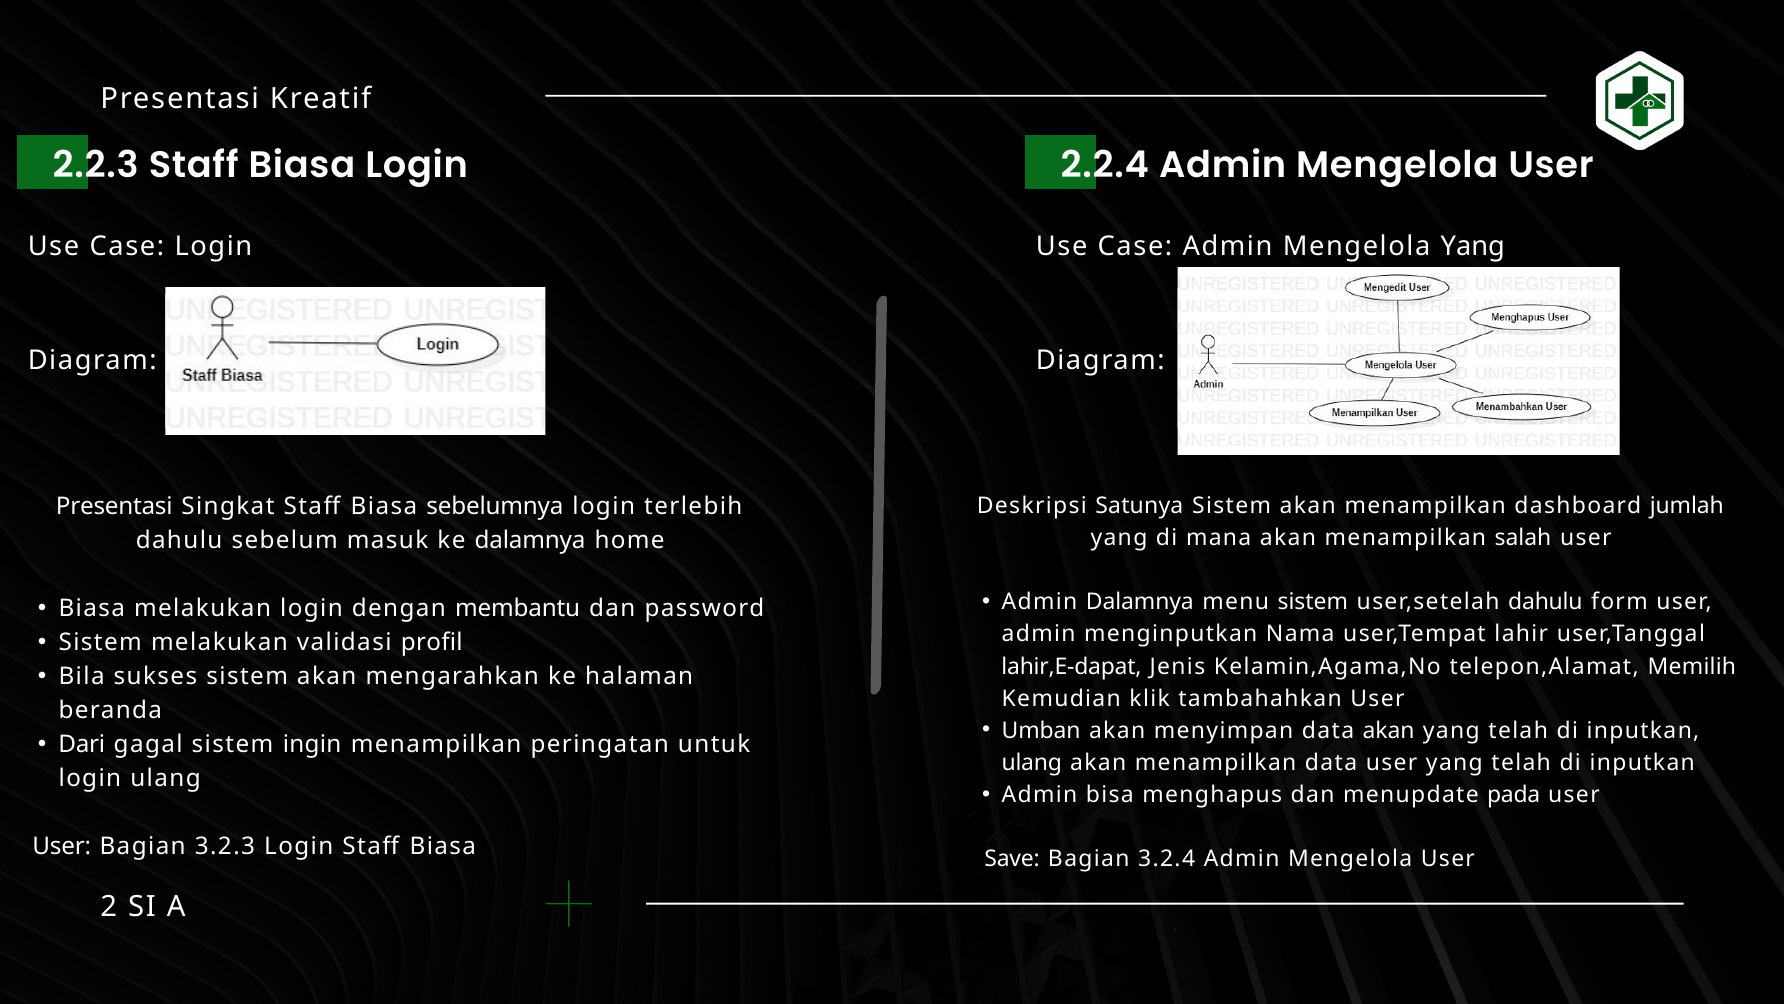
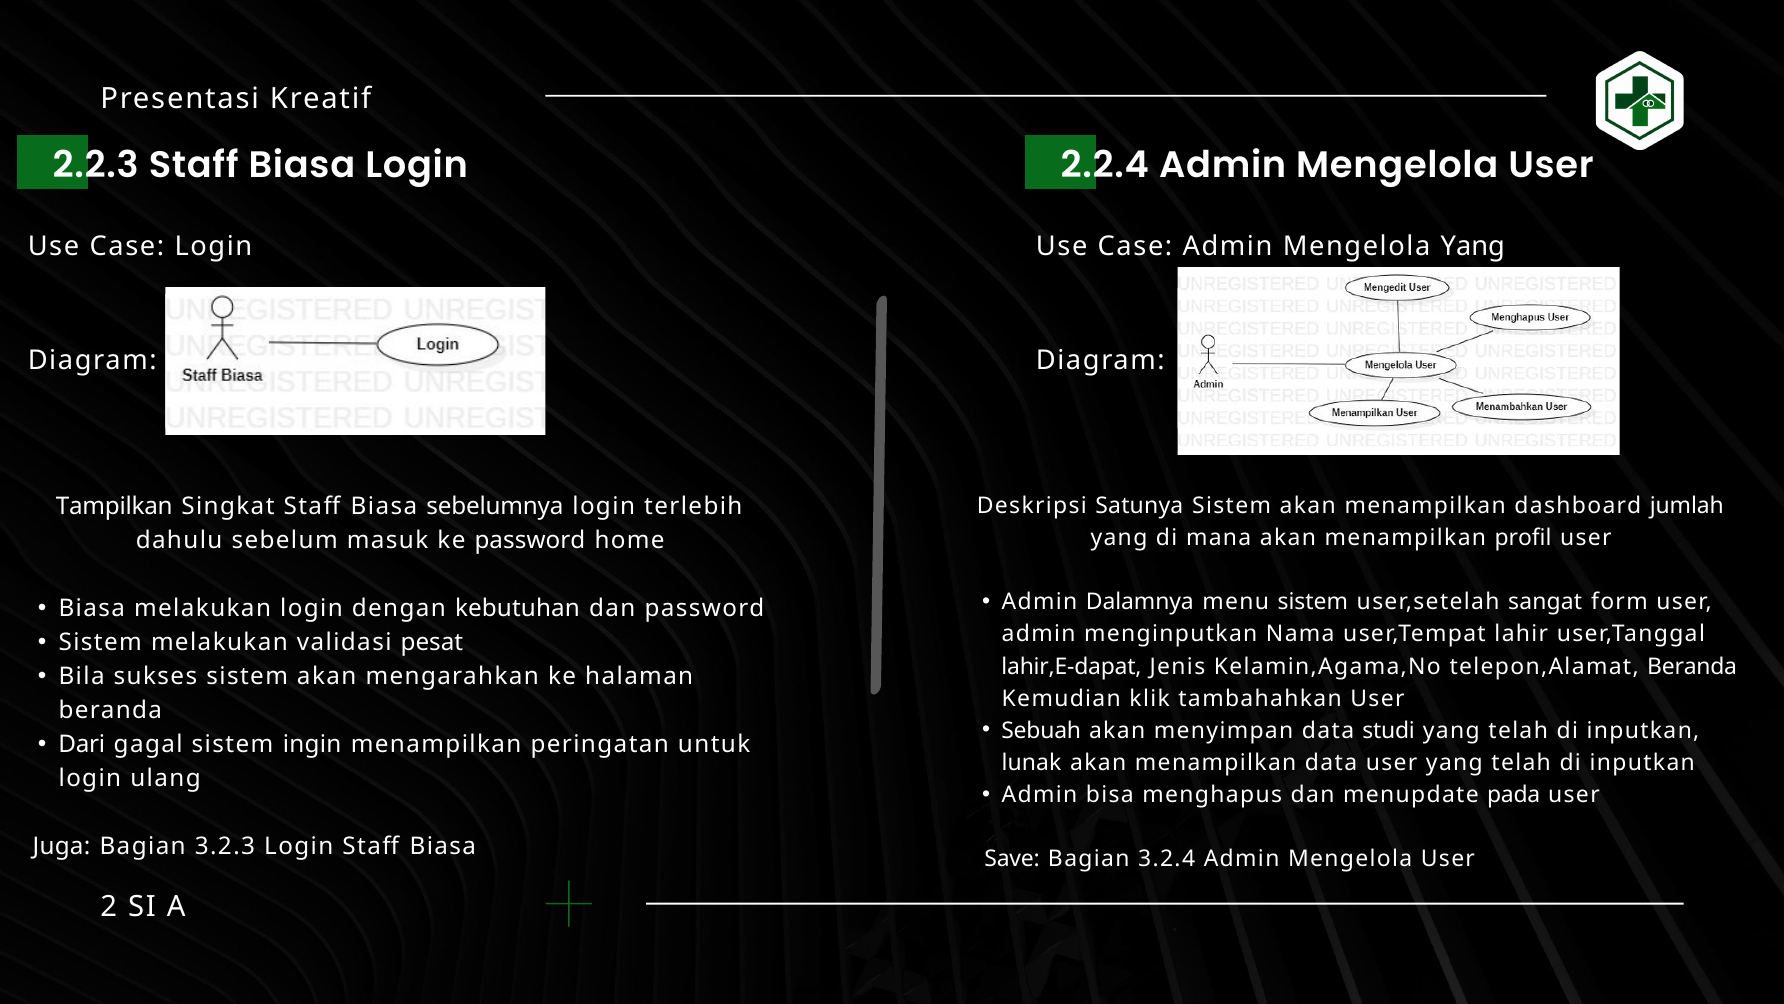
Presentasi at (114, 507): Presentasi -> Tampilkan
salah: salah -> profil
ke dalamnya: dalamnya -> password
user,setelah dahulu: dahulu -> sangat
membantu: membantu -> kebutuhan
profil: profil -> pesat
telepon,Alamat Memilih: Memilih -> Beranda
Umban: Umban -> Sebuah
data akan: akan -> studi
ulang at (1032, 763): ulang -> lunak
User at (62, 846): User -> Juga
